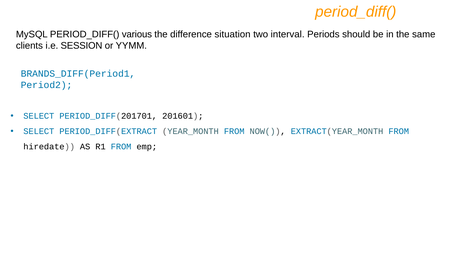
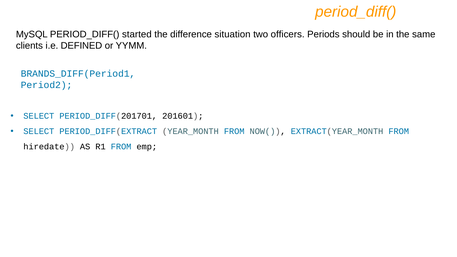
various: various -> started
interval: interval -> officers
SESSION: SESSION -> DEFINED
